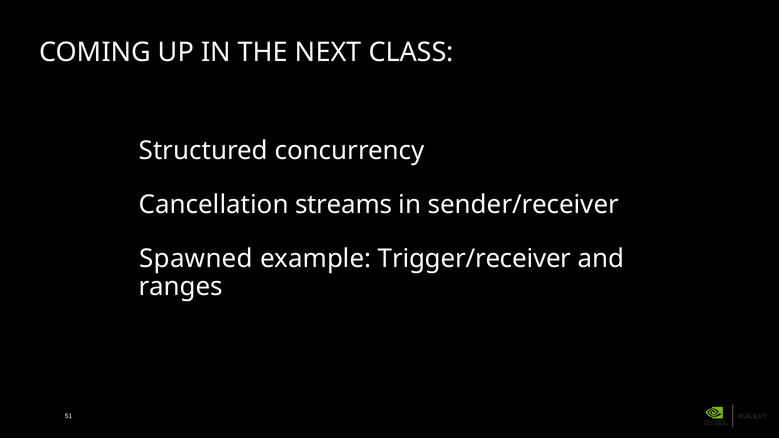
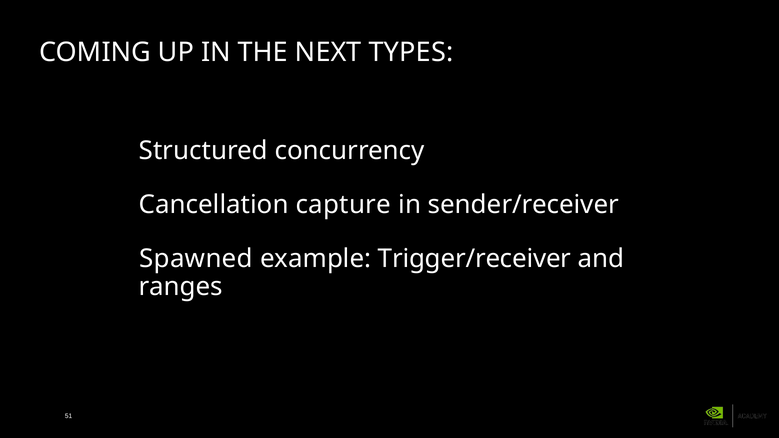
CLASS: CLASS -> TYPES
streams: streams -> capture
